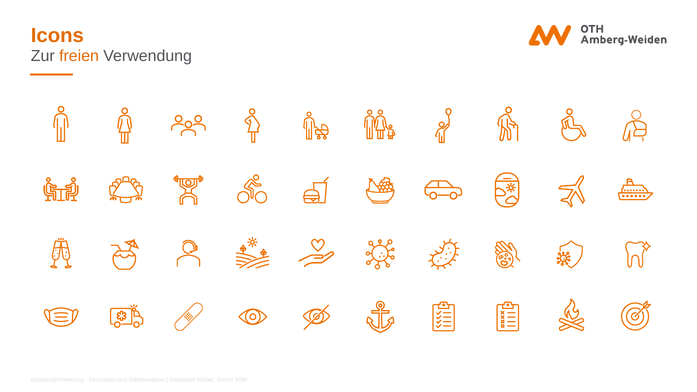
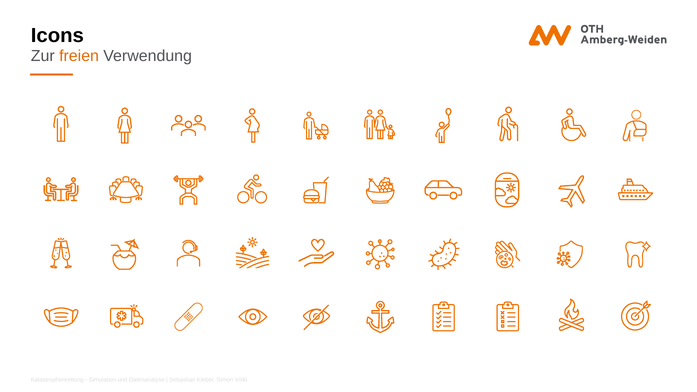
Icons colour: orange -> black
